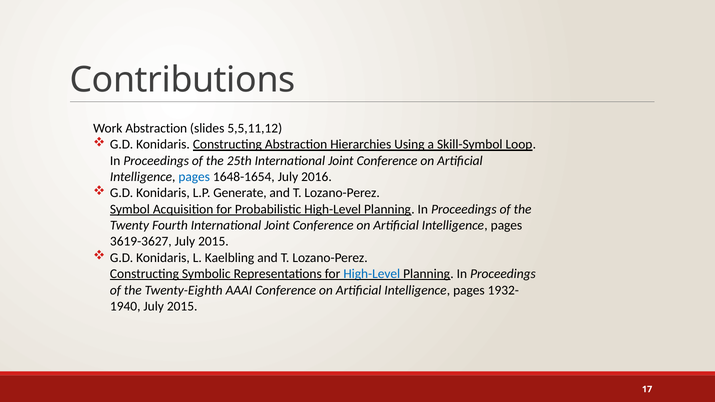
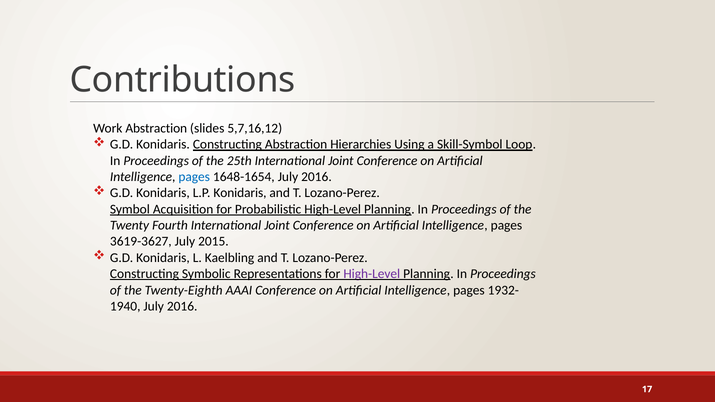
5,5,11,12: 5,5,11,12 -> 5,7,16,12
L.P Generate: Generate -> Konidaris
High-Level at (372, 274) colour: blue -> purple
2015 at (182, 306): 2015 -> 2016
